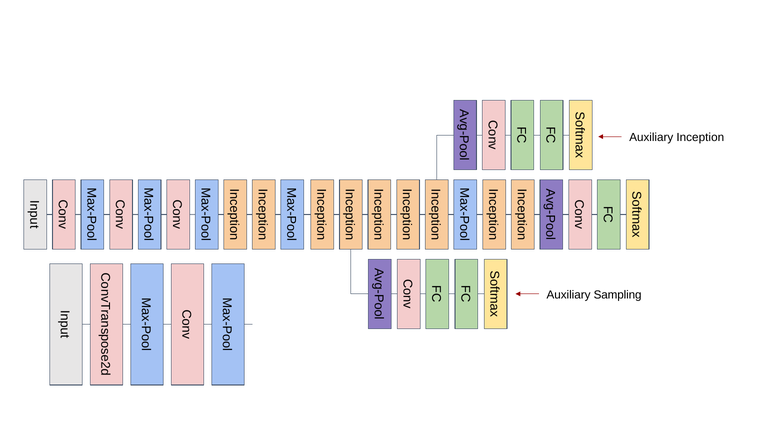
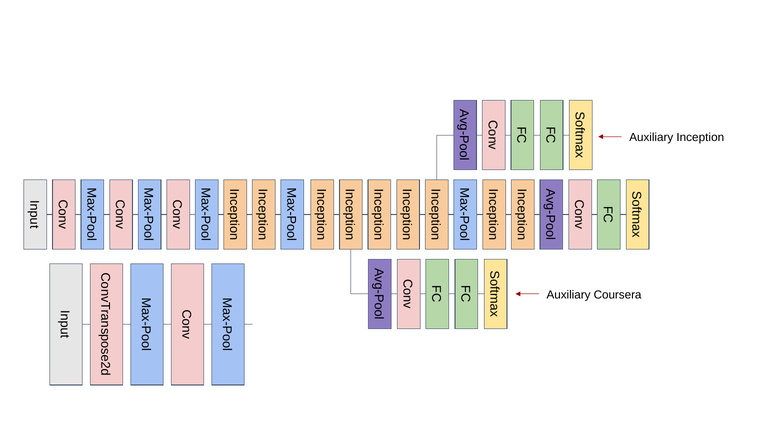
Sampling: Sampling -> Coursera
